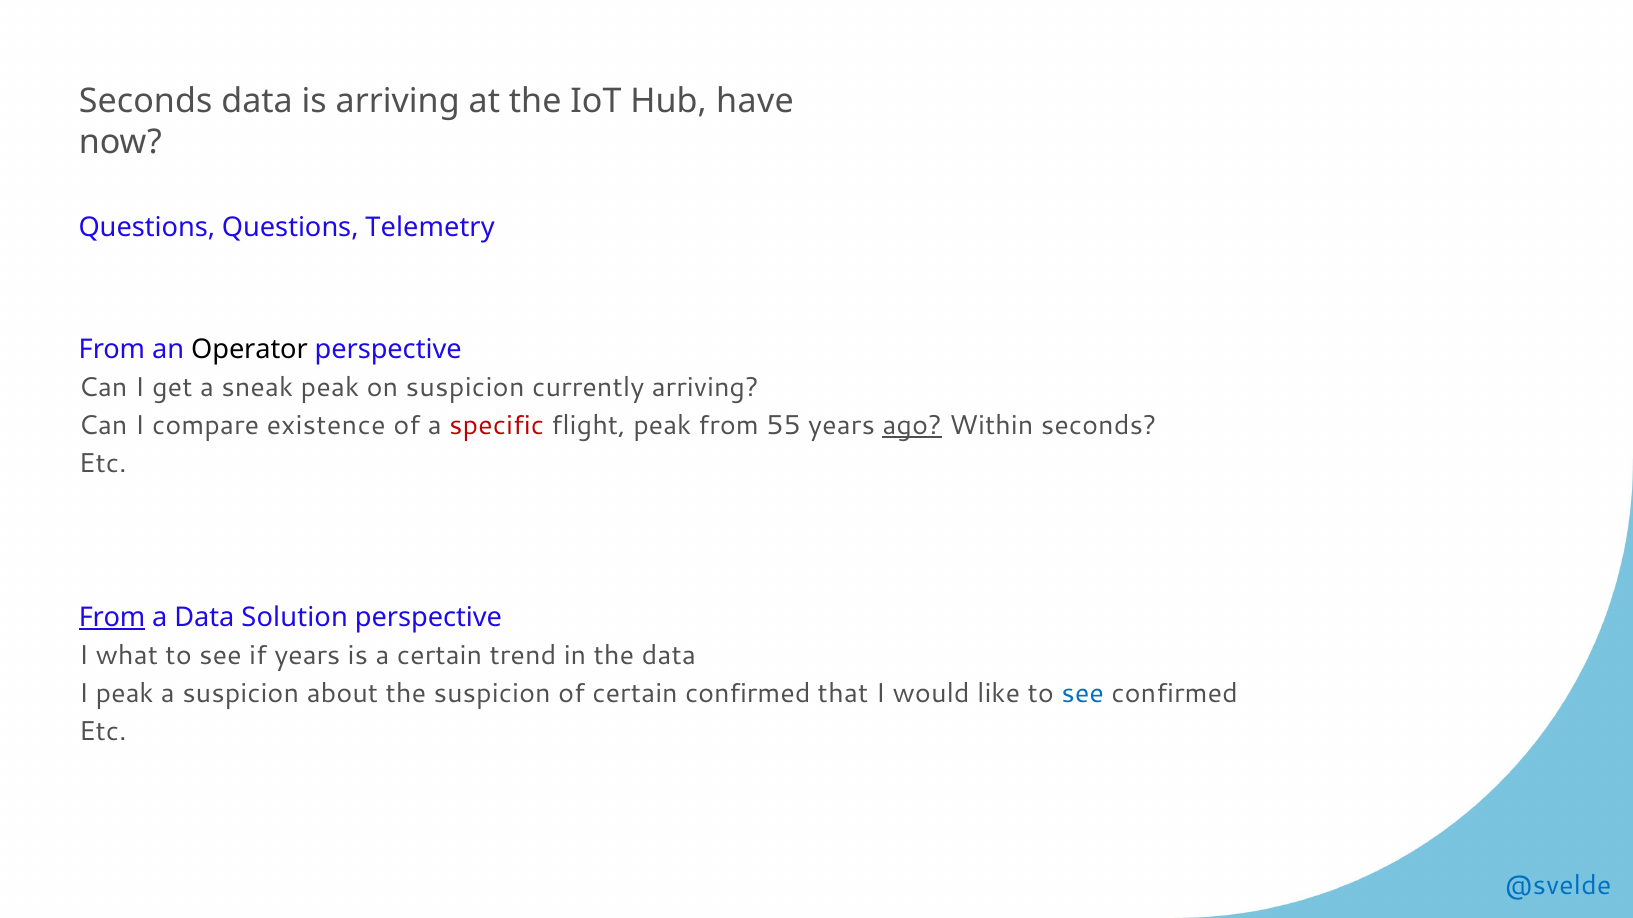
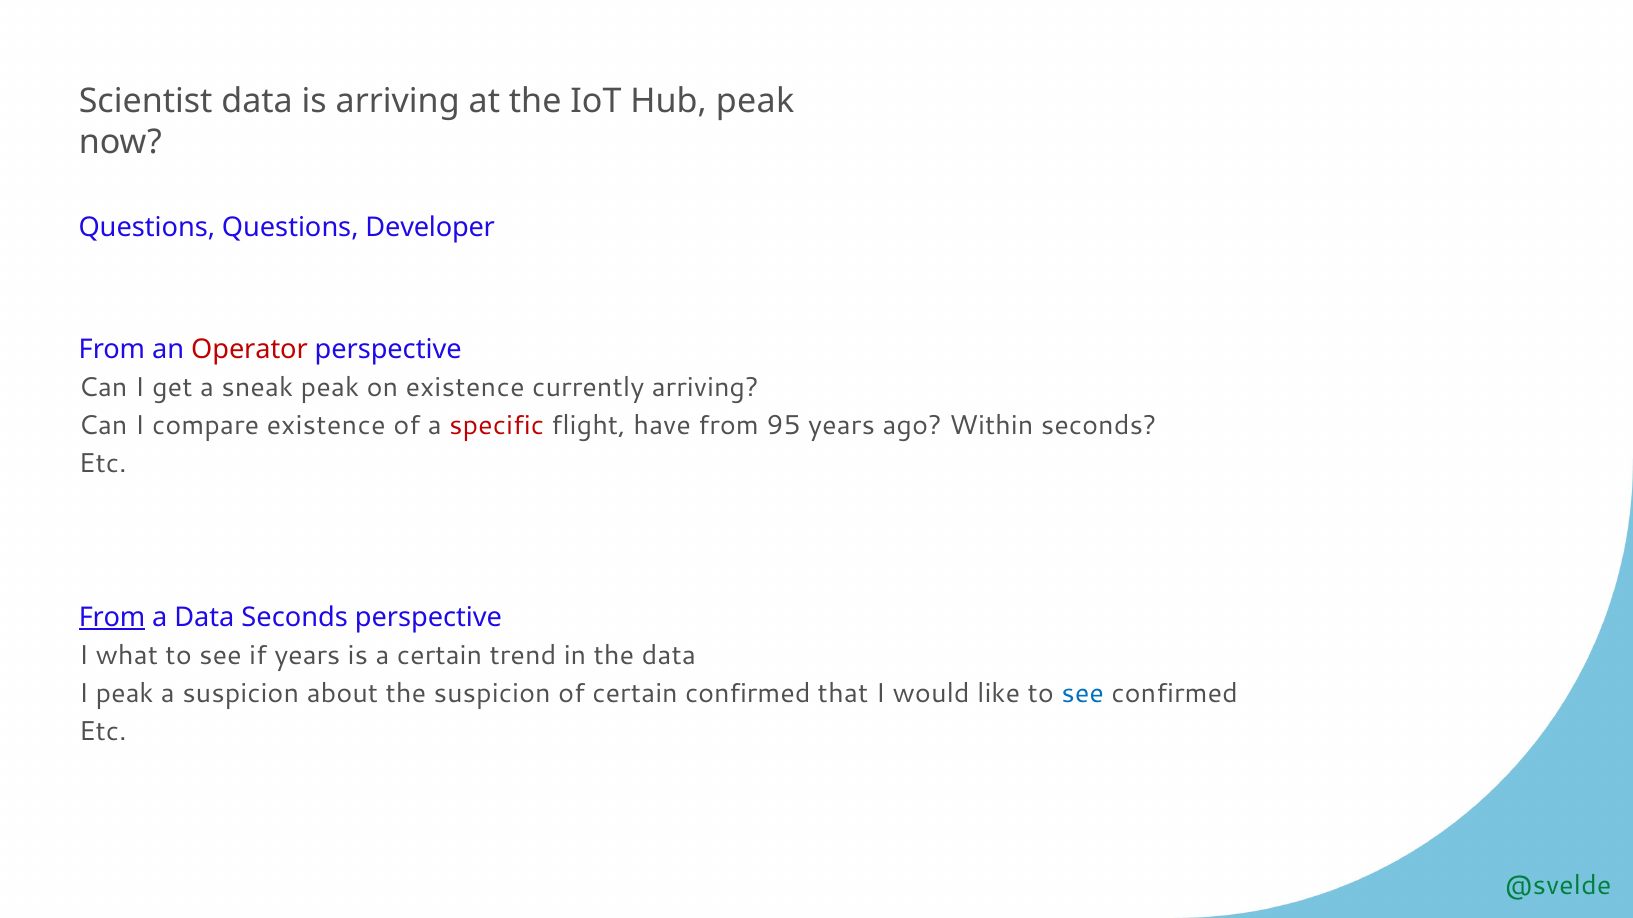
Seconds at (146, 101): Seconds -> Scientist
Hub have: have -> peak
Telemetry: Telemetry -> Developer
Operator colour: black -> red
on suspicion: suspicion -> existence
flight peak: peak -> have
55: 55 -> 95
ago underline: present -> none
Data Solution: Solution -> Seconds
@svelde colour: blue -> green
